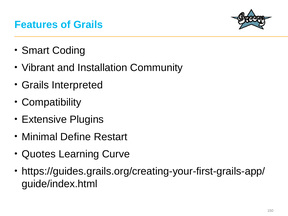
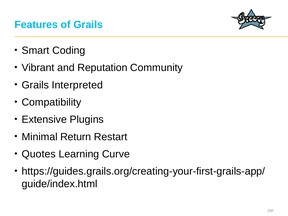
Installation: Installation -> Reputation
Define: Define -> Return
